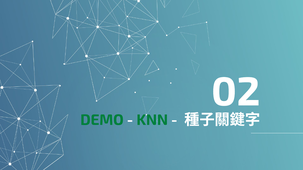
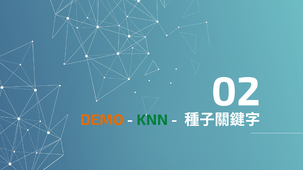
DEMO colour: green -> orange
